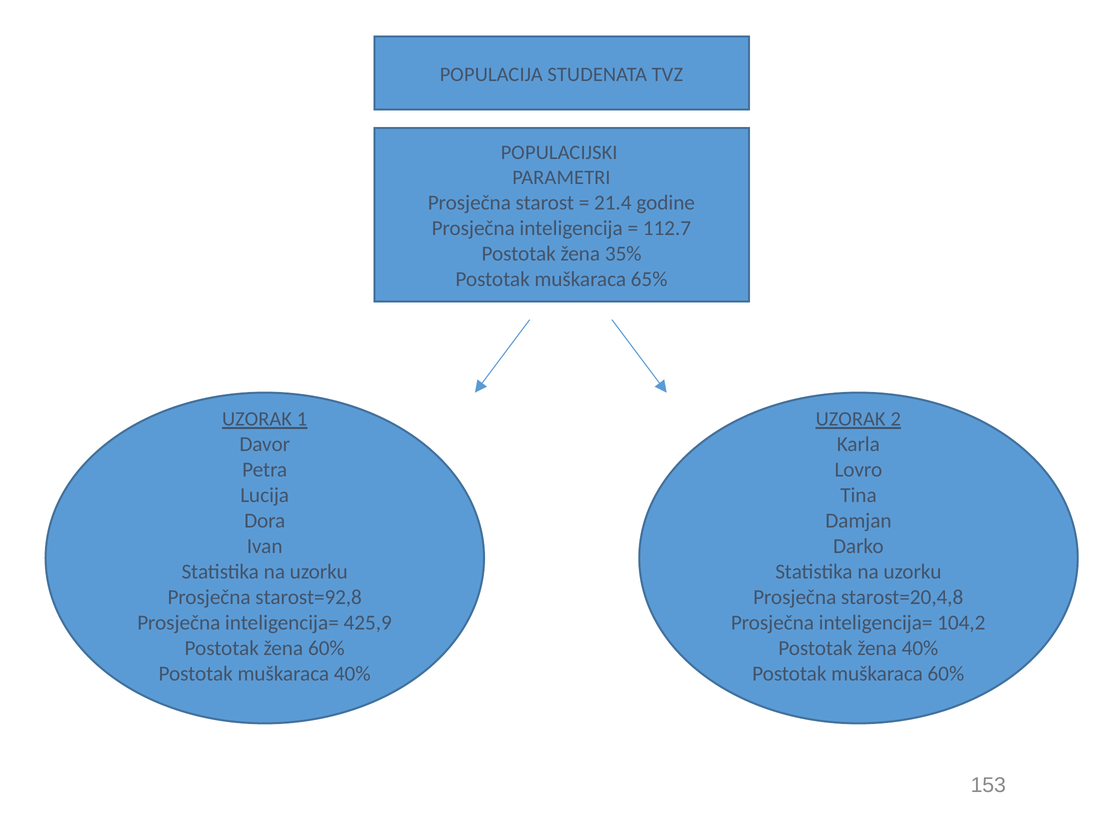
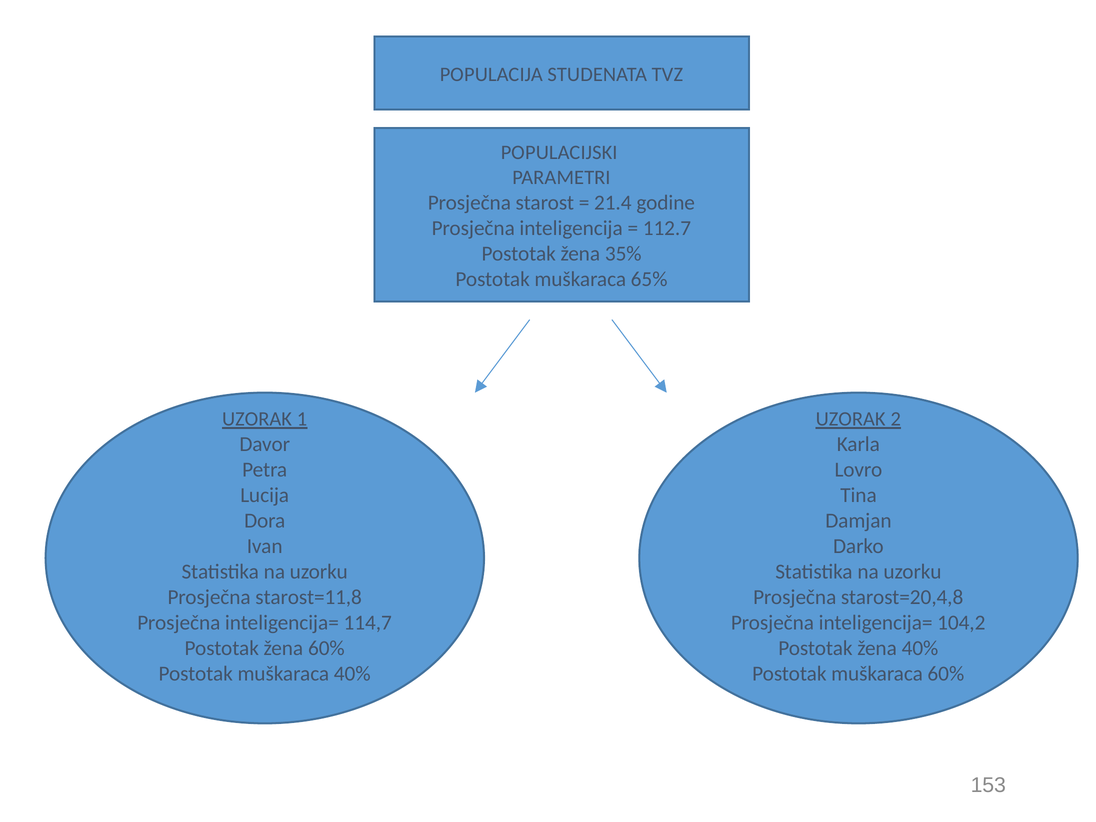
starost=92,8: starost=92,8 -> starost=11,8
425,9: 425,9 -> 114,7
